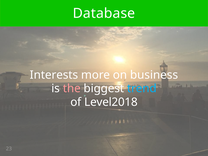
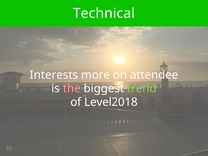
Database: Database -> Technical
business: business -> attendee
trend colour: light blue -> light green
